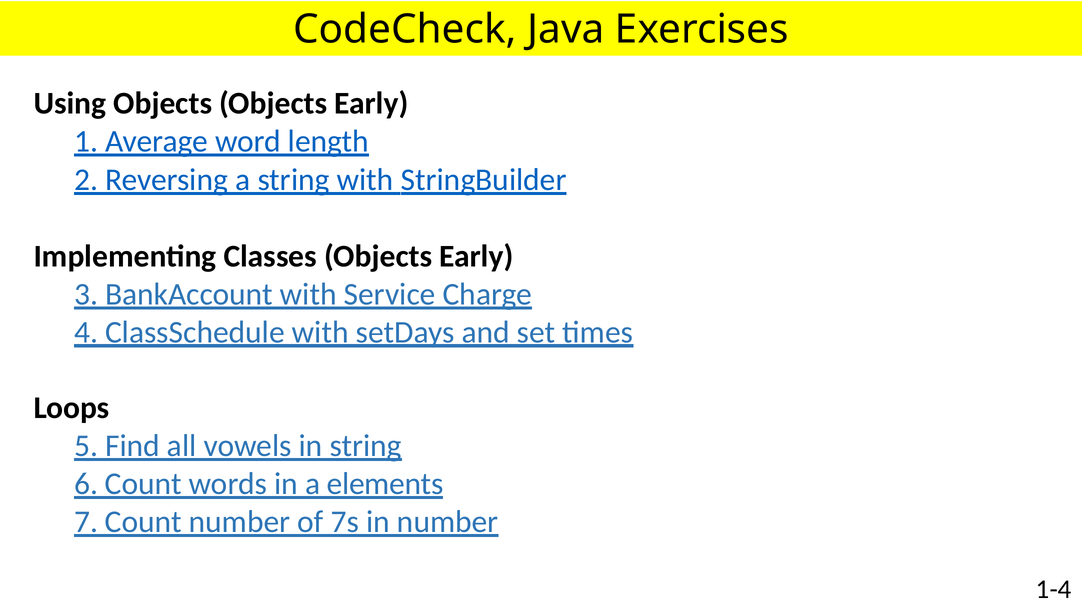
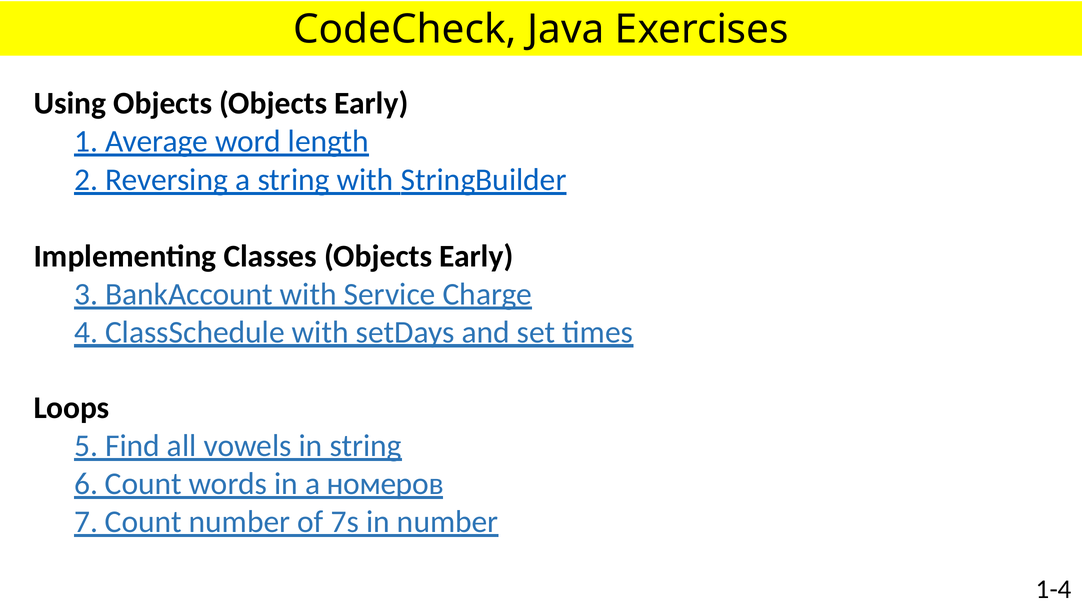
elements: elements -> номеров
